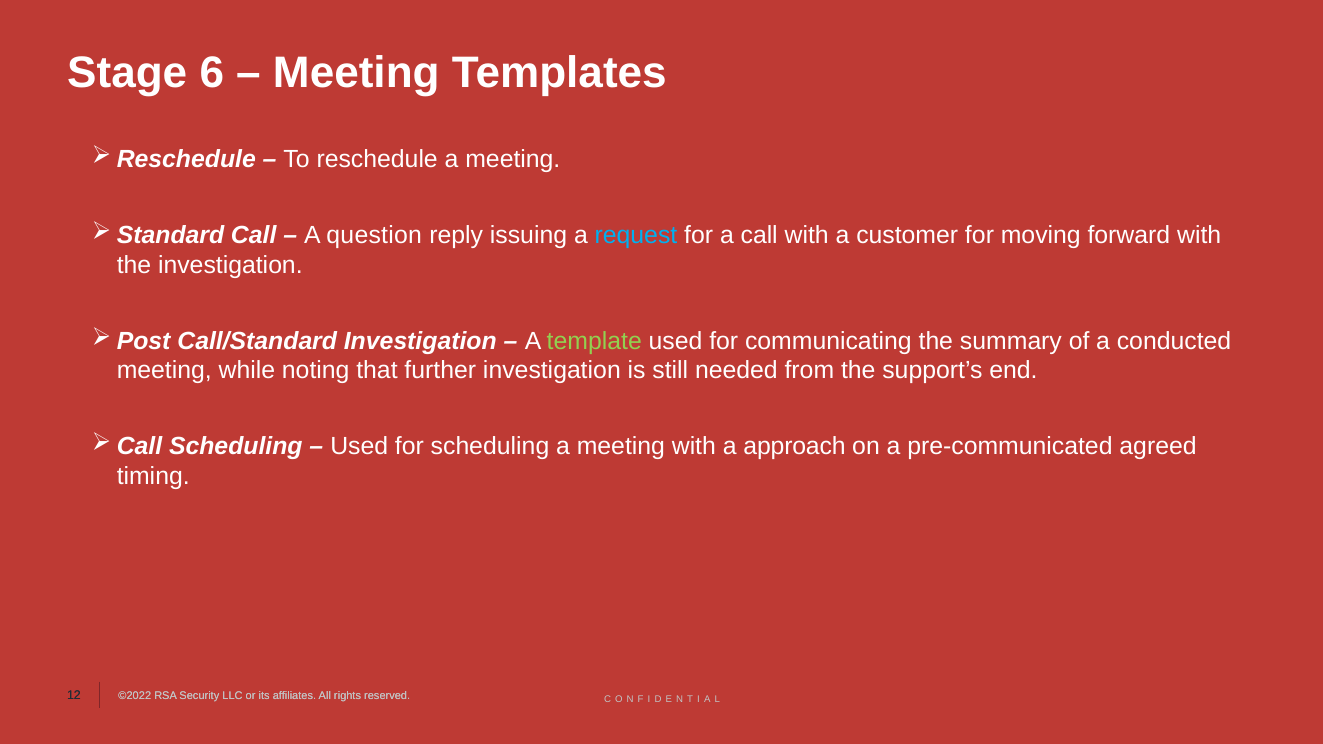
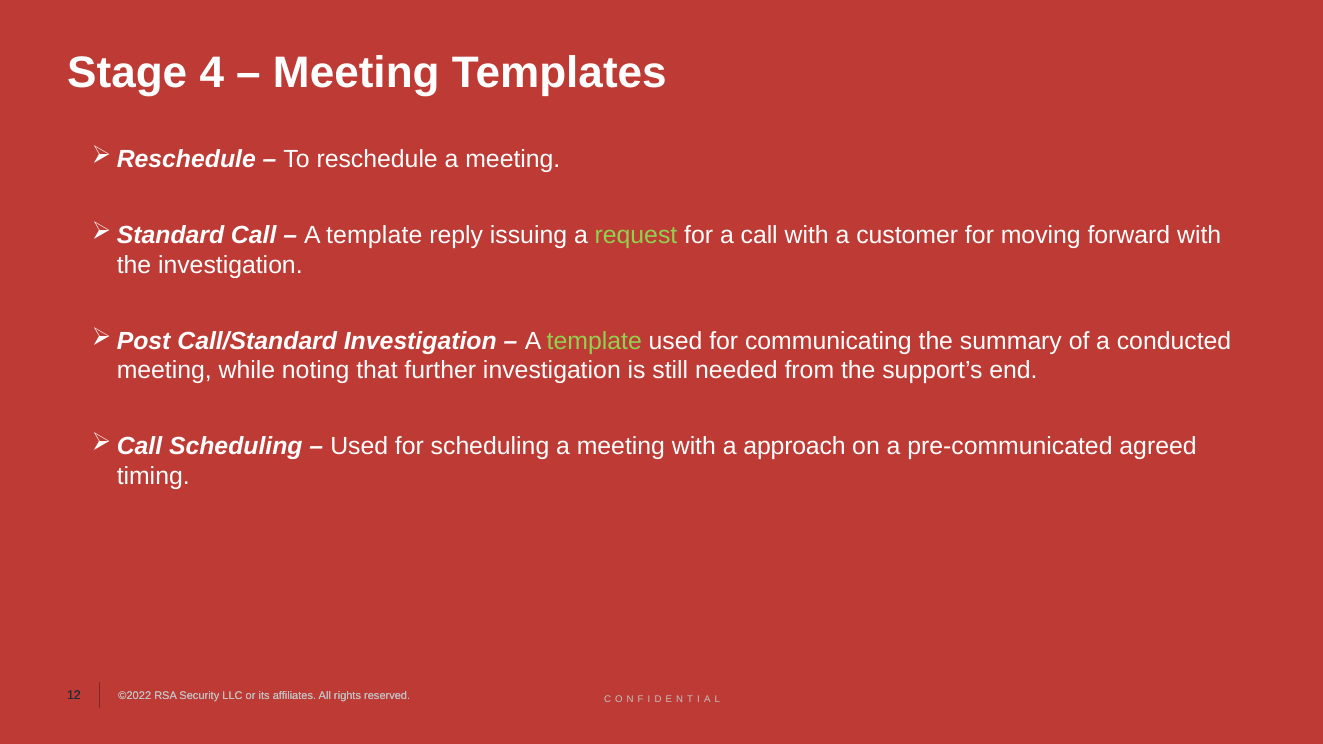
6: 6 -> 4
question at (374, 235): question -> template
request colour: light blue -> light green
